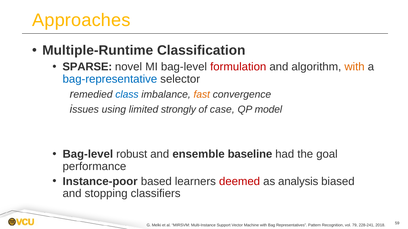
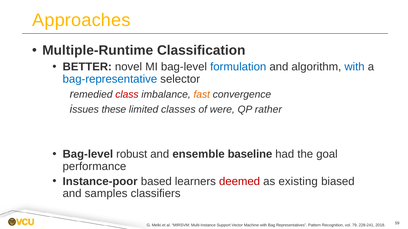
SPARSE: SPARSE -> BETTER
formulation colour: red -> blue
with at (355, 67) colour: orange -> blue
class colour: blue -> red
using: using -> these
strongly: strongly -> classes
case: case -> were
model: model -> rather
analysis: analysis -> existing
stopping: stopping -> samples
